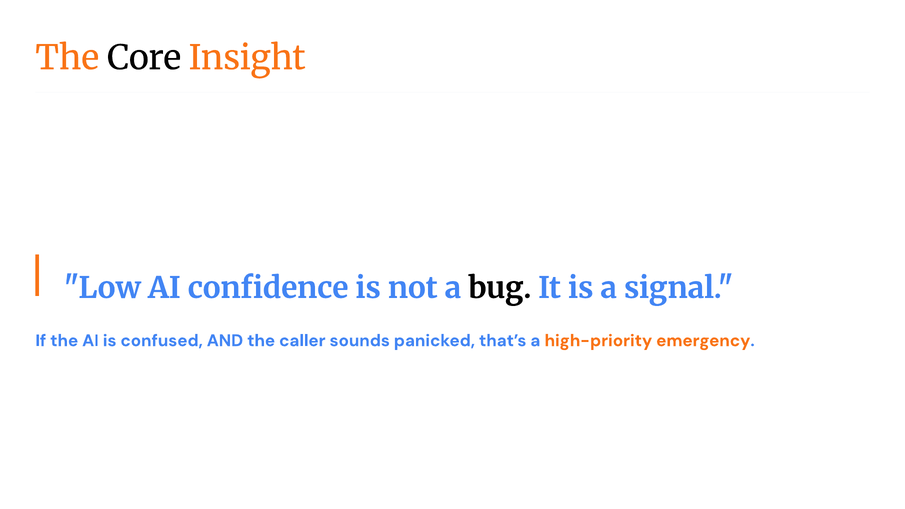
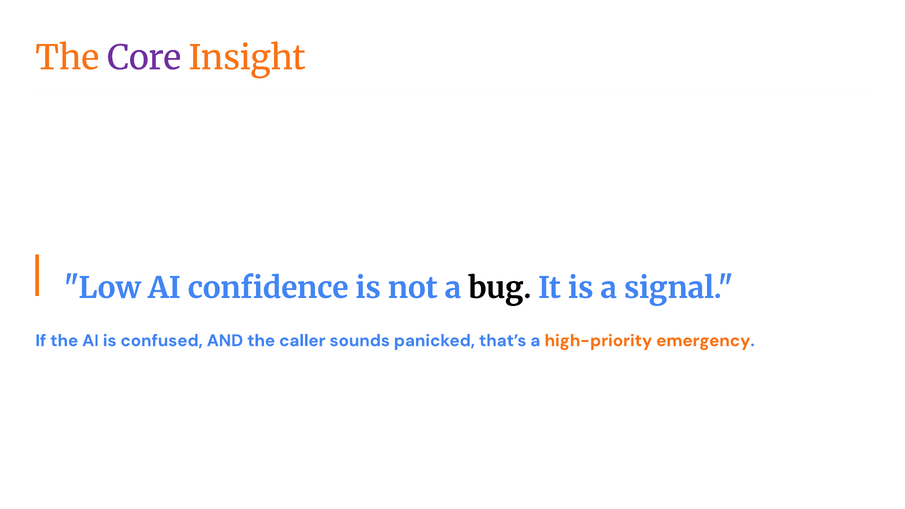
Core colour: black -> purple
